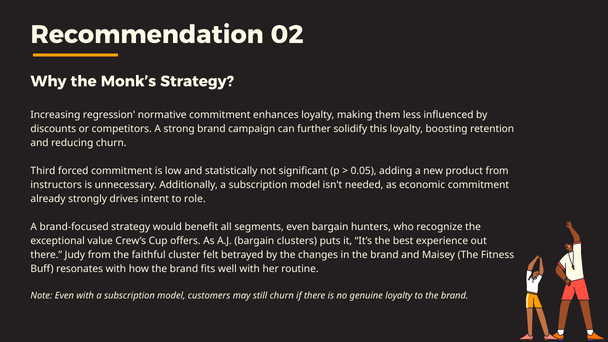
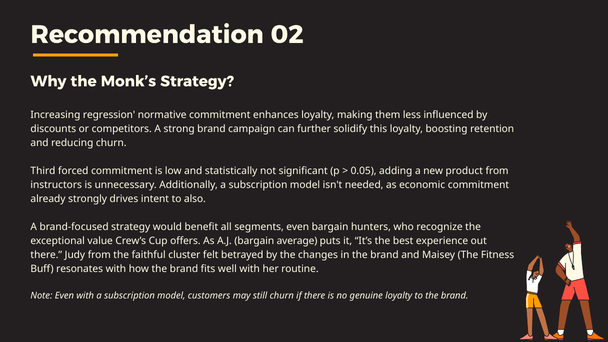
role: role -> also
clusters: clusters -> average
